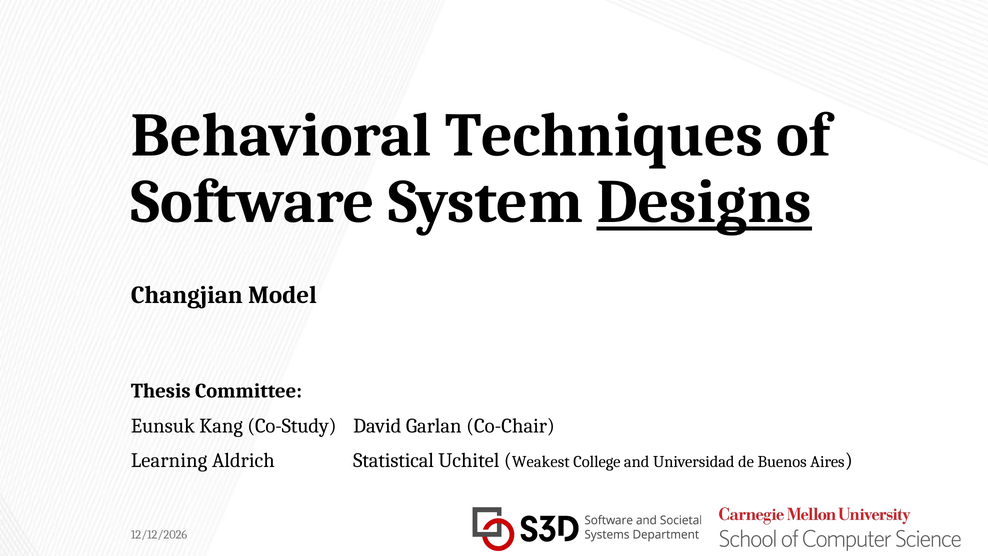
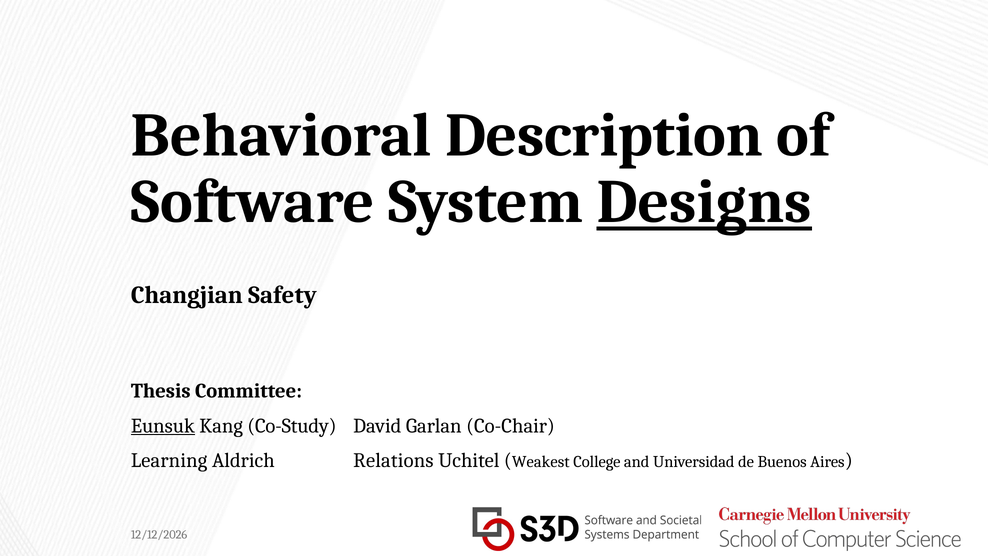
Techniques: Techniques -> Description
Model: Model -> Safety
Eunsuk underline: none -> present
Statistical: Statistical -> Relations
